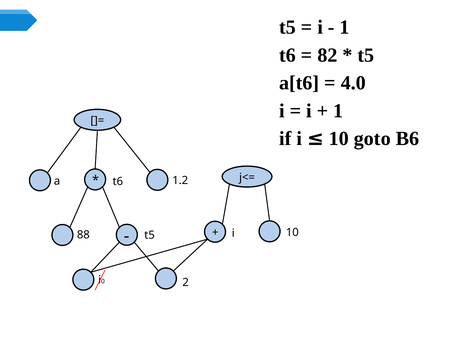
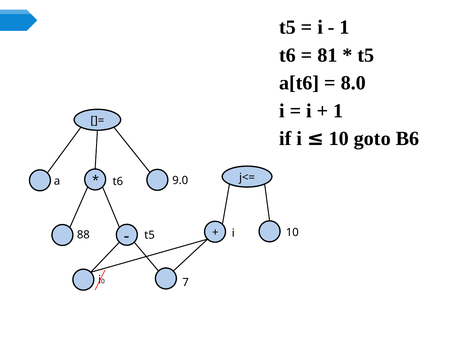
82: 82 -> 81
4.0: 4.0 -> 8.0
1.2: 1.2 -> 9.0
2: 2 -> 7
